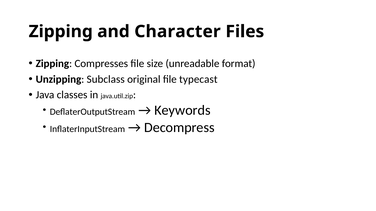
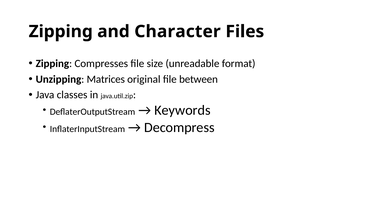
Subclass: Subclass -> Matrices
typecast: typecast -> between
